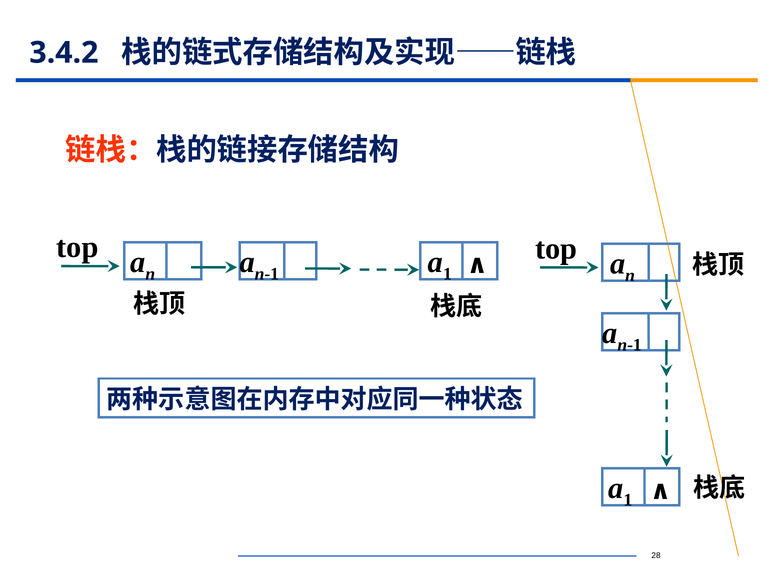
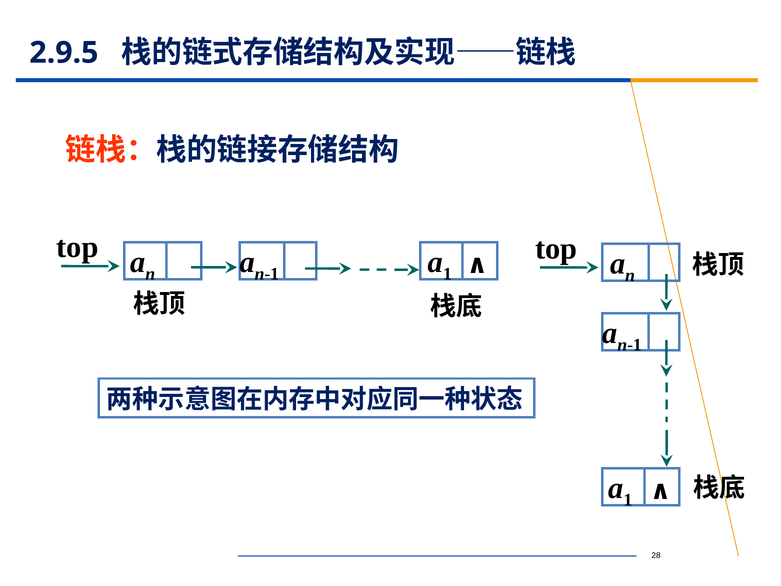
3.4.2: 3.4.2 -> 2.9.5
